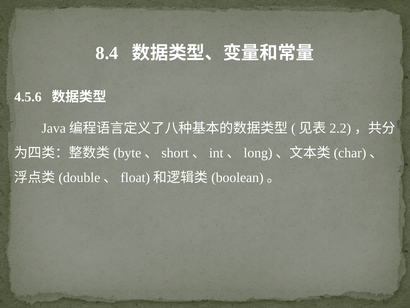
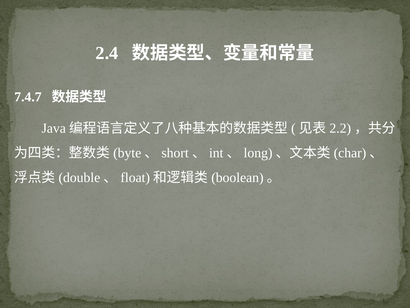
8.4: 8.4 -> 2.4
4.5.6: 4.5.6 -> 7.4.7
